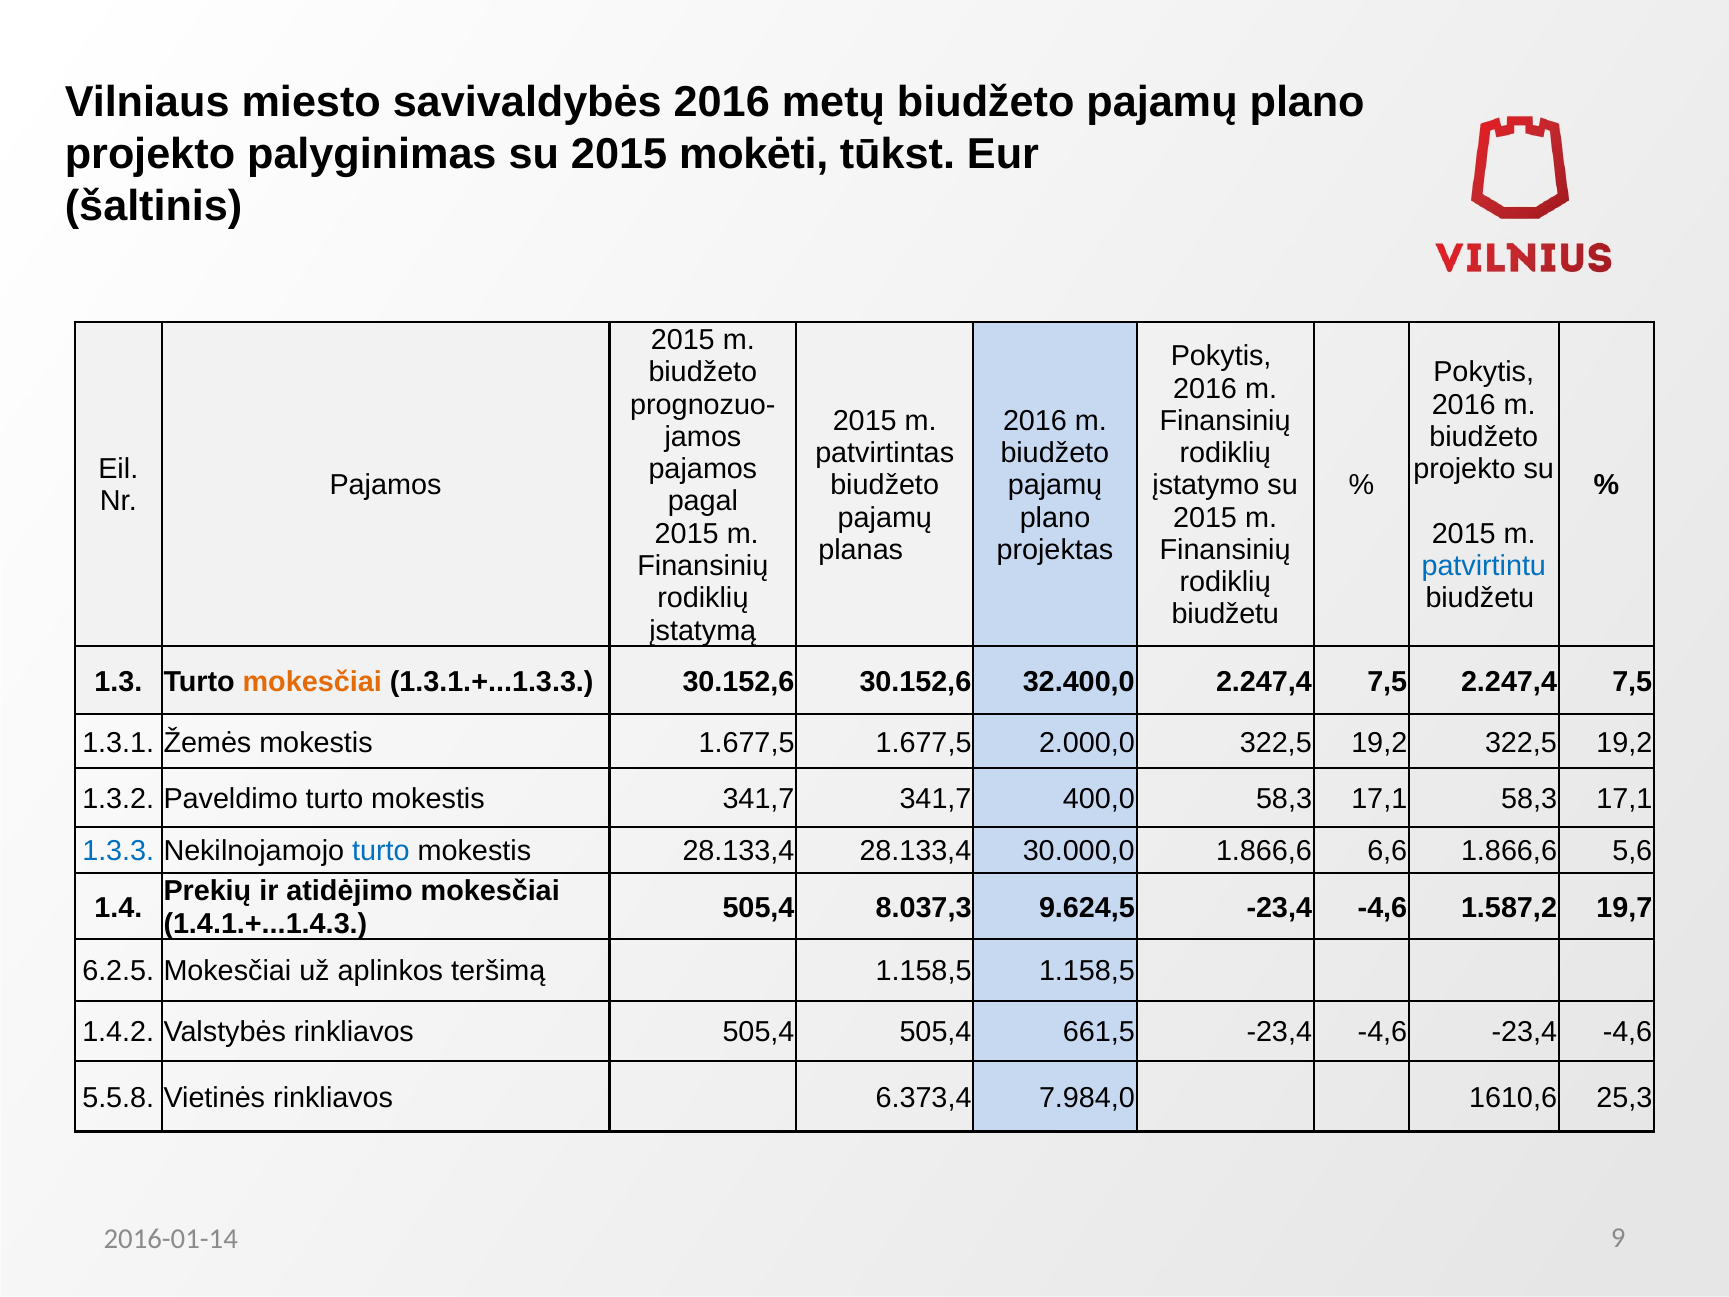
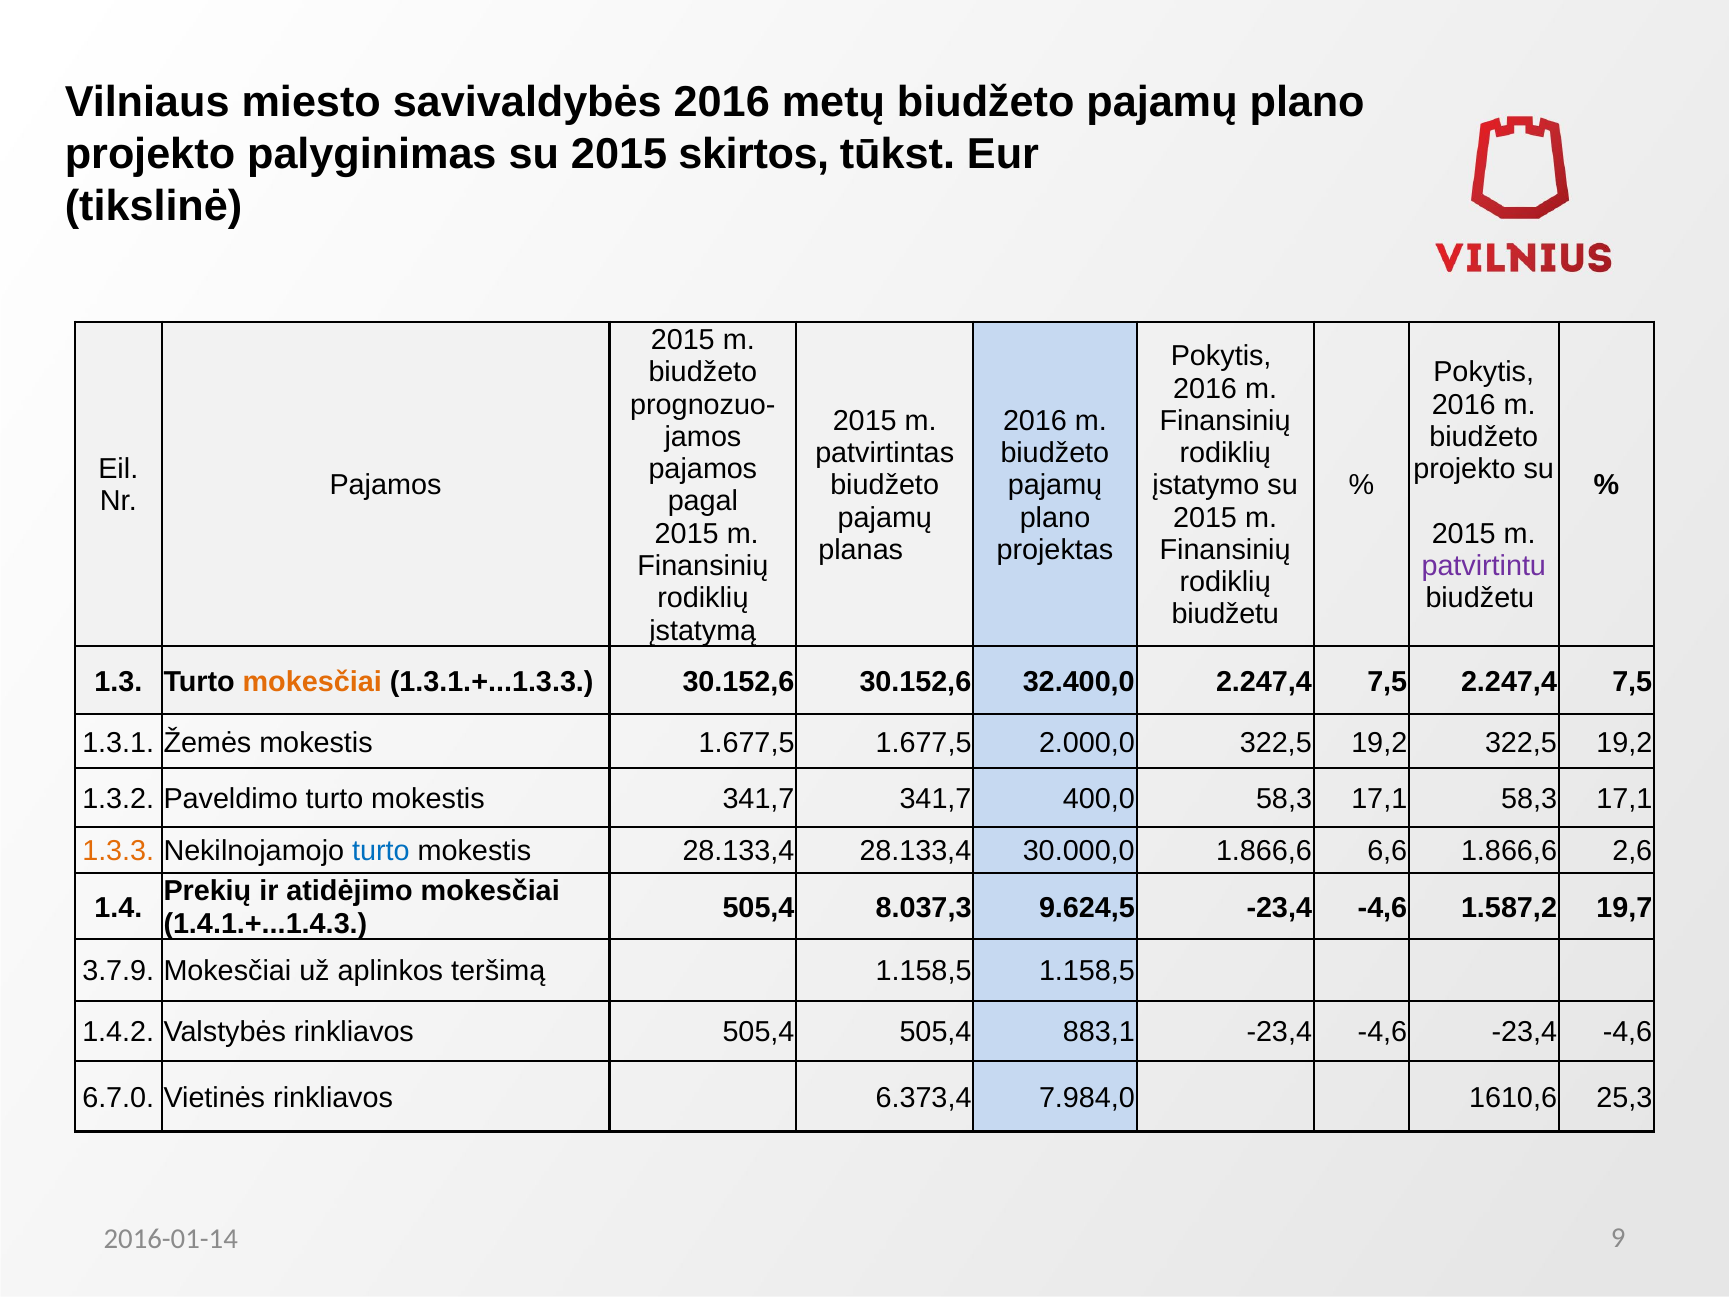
mokėti: mokėti -> skirtos
šaltinis: šaltinis -> tikslinė
patvirtintu colour: blue -> purple
1.3.3 colour: blue -> orange
5,6: 5,6 -> 2,6
6.2.5: 6.2.5 -> 3.7.9
661,5: 661,5 -> 883,1
5.5.8: 5.5.8 -> 6.7.0
